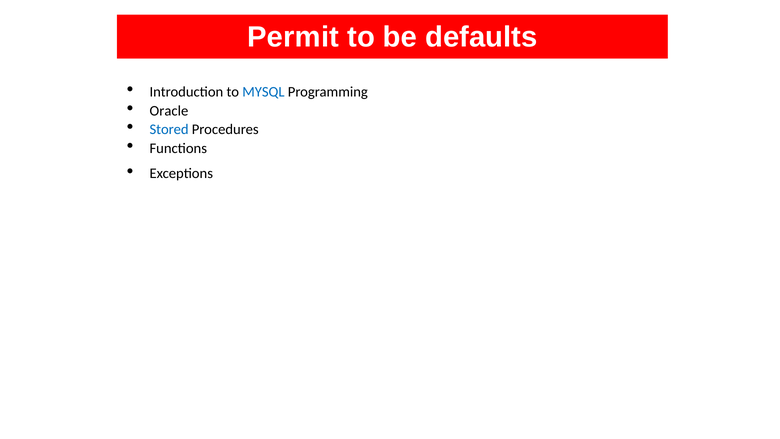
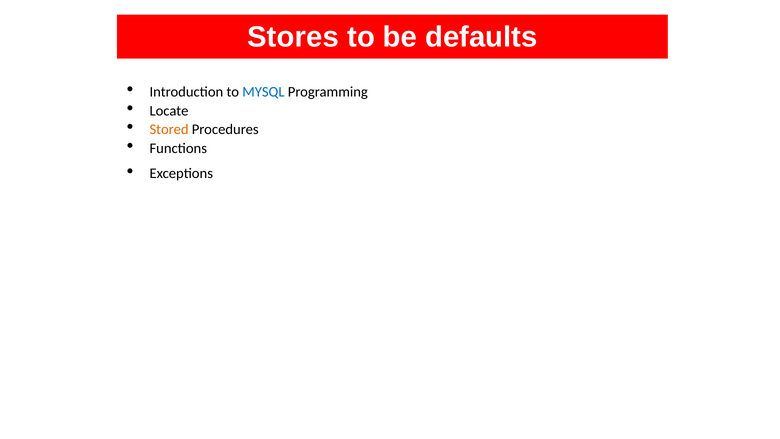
Permit: Permit -> Stores
Oracle: Oracle -> Locate
Stored colour: blue -> orange
